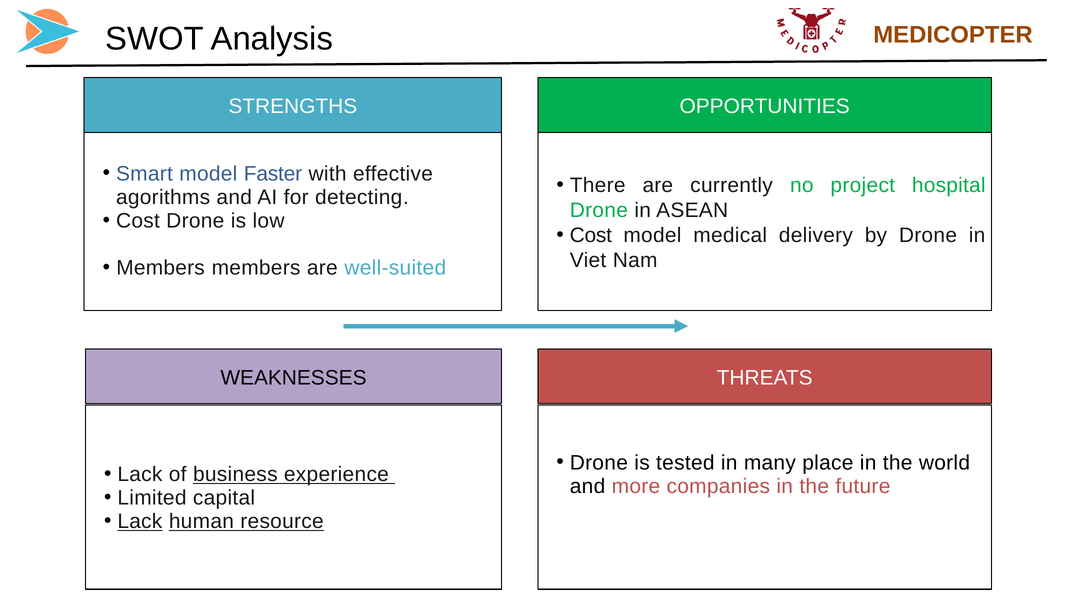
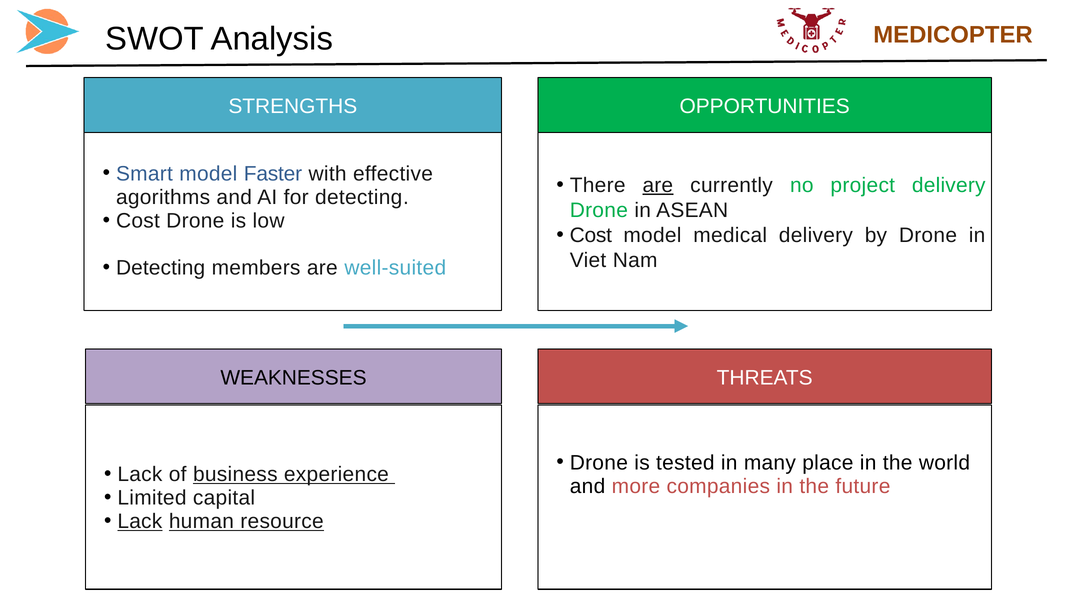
are at (658, 185) underline: none -> present
project hospital: hospital -> delivery
Members at (161, 268): Members -> Detecting
